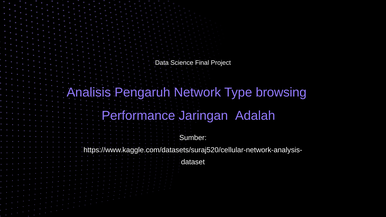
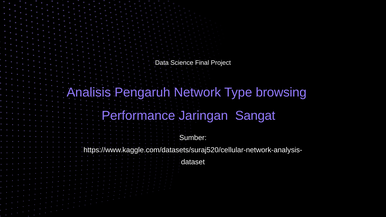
Adalah: Adalah -> Sangat
